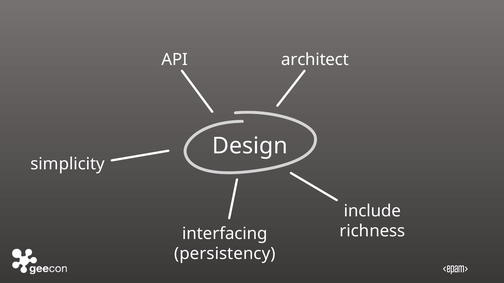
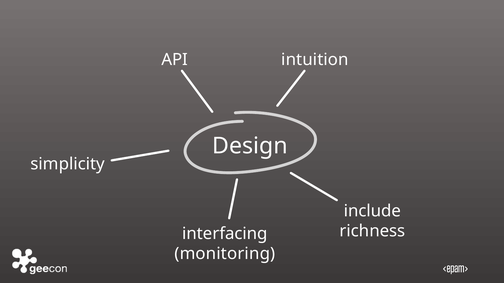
architect: architect -> intuition
persistency: persistency -> monitoring
